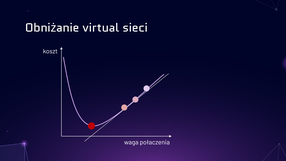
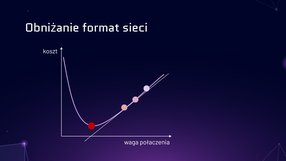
virtual: virtual -> format
